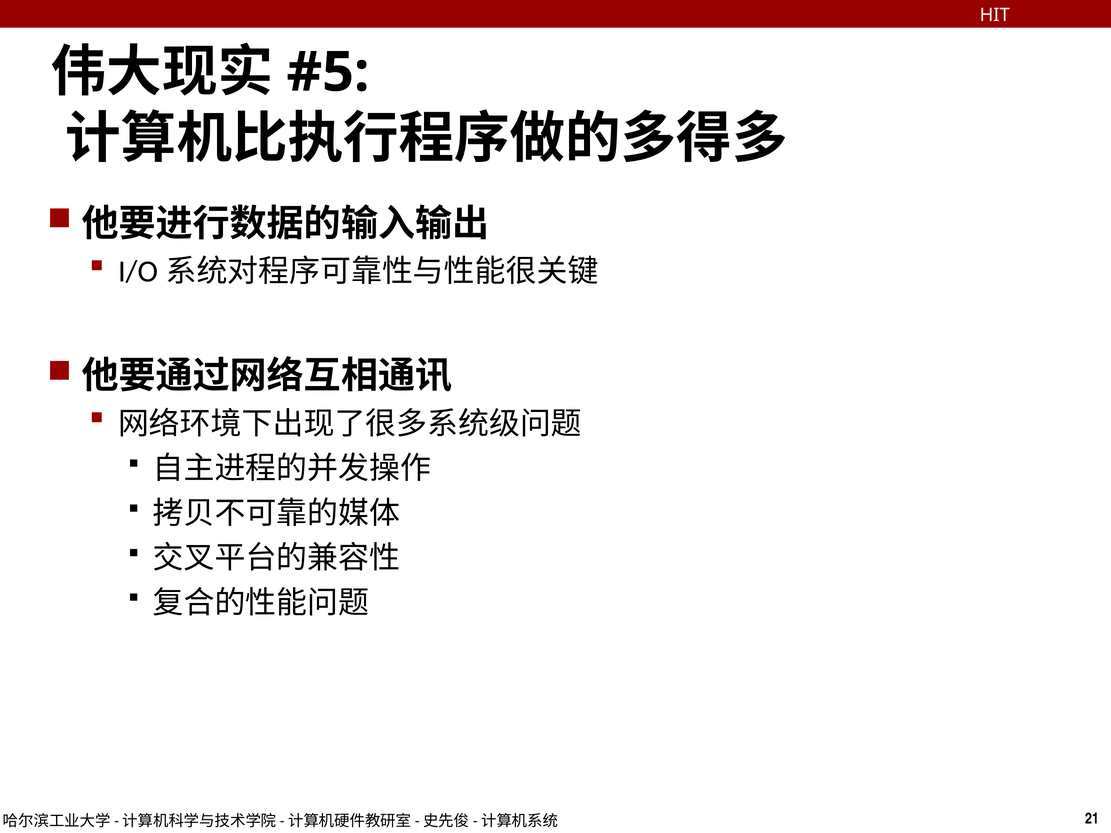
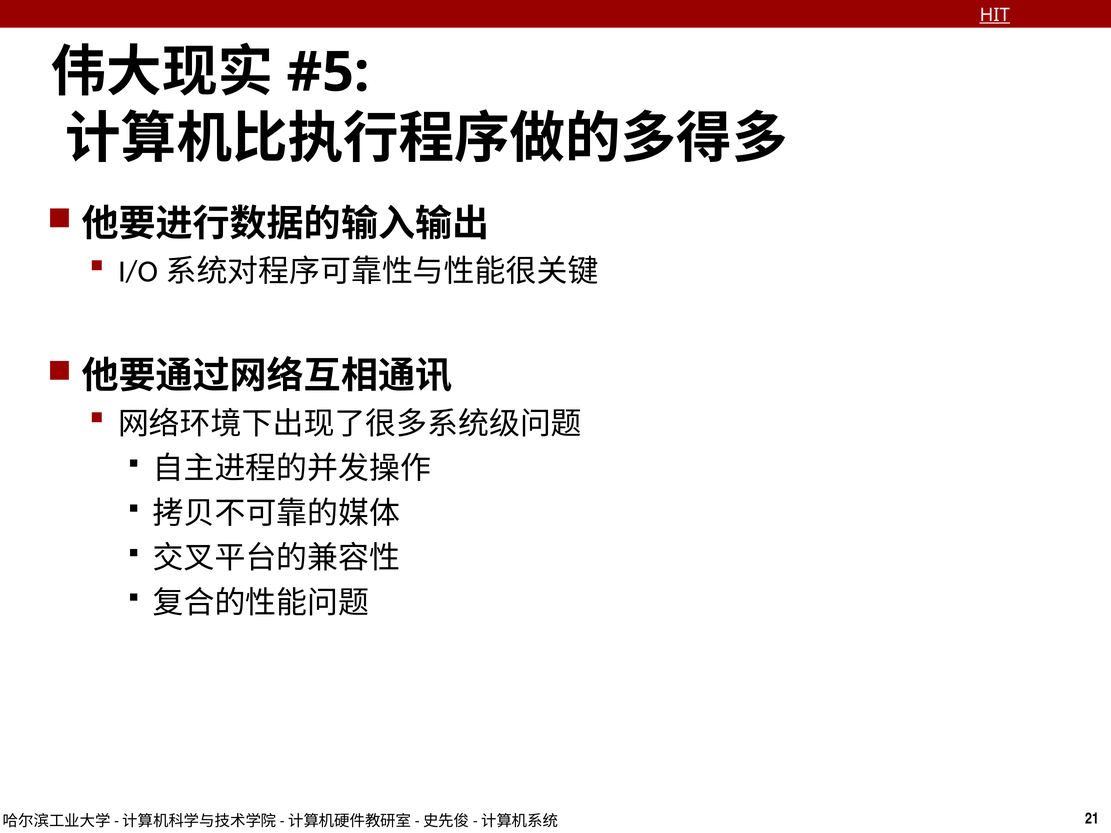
HIT underline: none -> present
